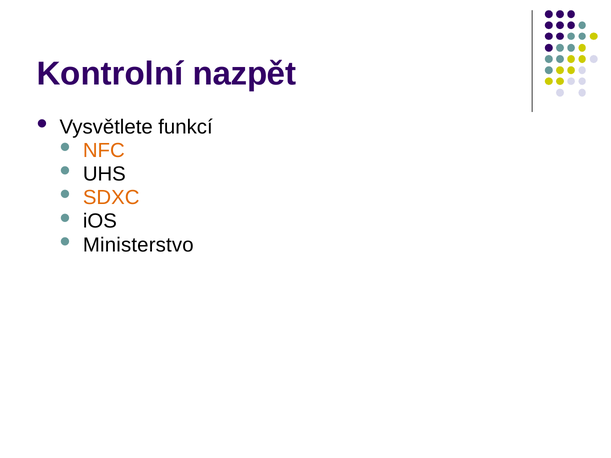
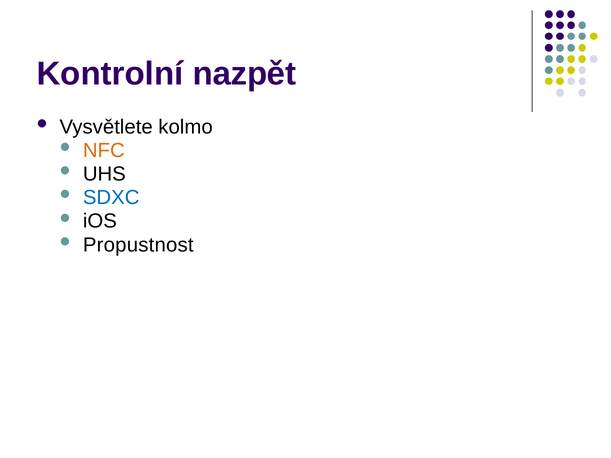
funkcí: funkcí -> kolmo
SDXC colour: orange -> blue
Ministerstvo: Ministerstvo -> Propustnost
